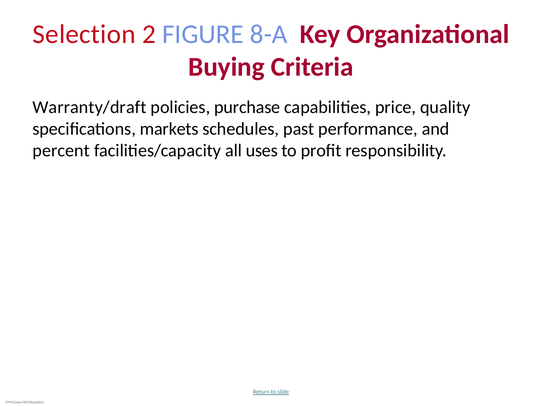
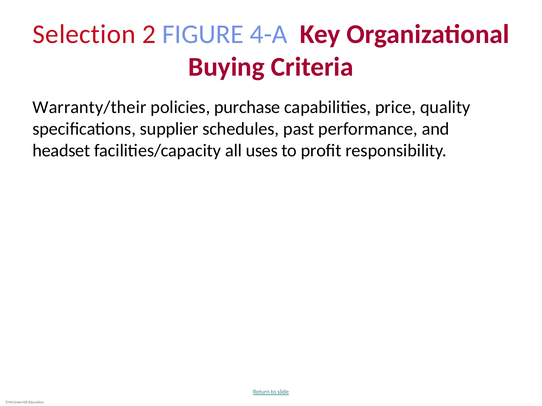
8-A: 8-A -> 4-A
Warranty/draft: Warranty/draft -> Warranty/their
markets: markets -> supplier
percent: percent -> headset
